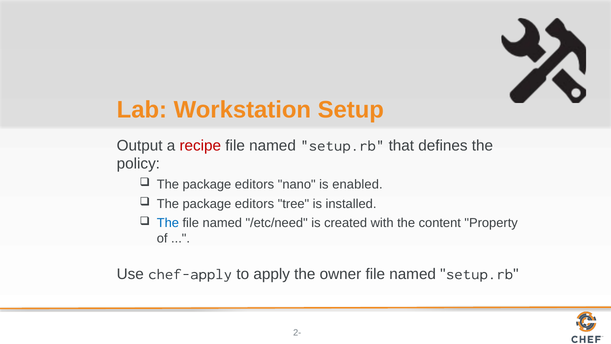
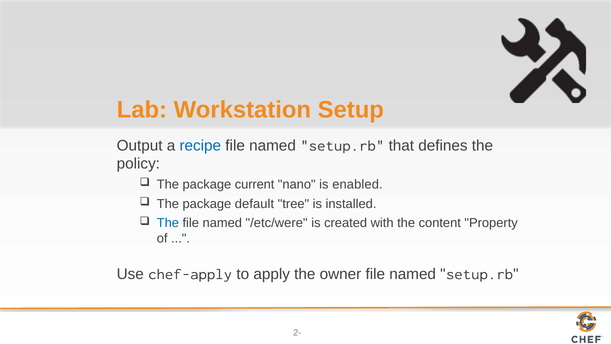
recipe colour: red -> blue
editors at (255, 184): editors -> current
editors at (255, 204): editors -> default
/etc/need: /etc/need -> /etc/were
